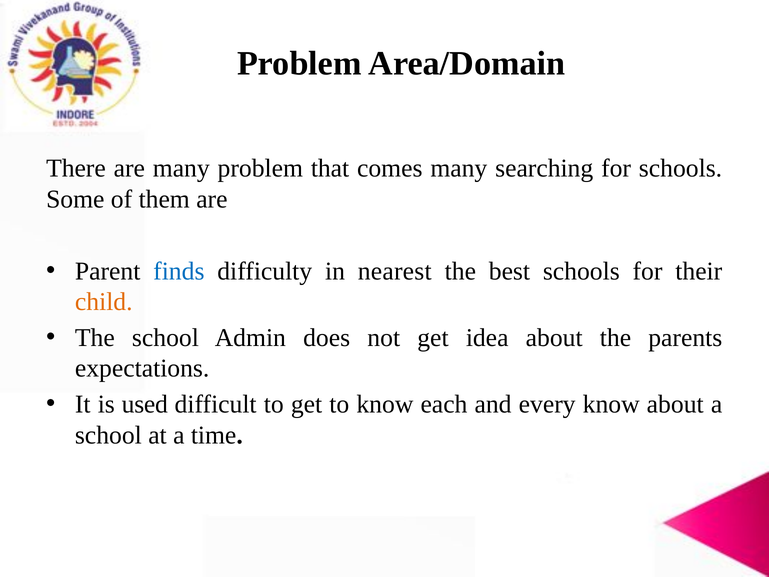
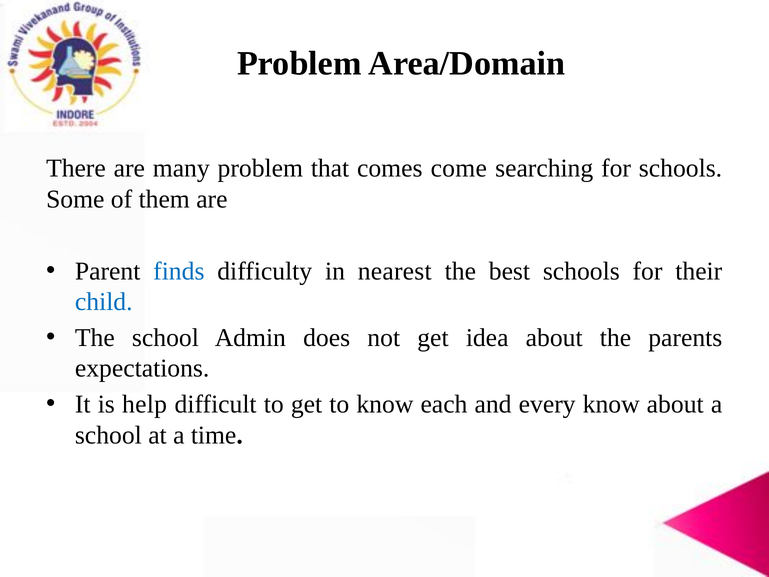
comes many: many -> come
child colour: orange -> blue
used: used -> help
